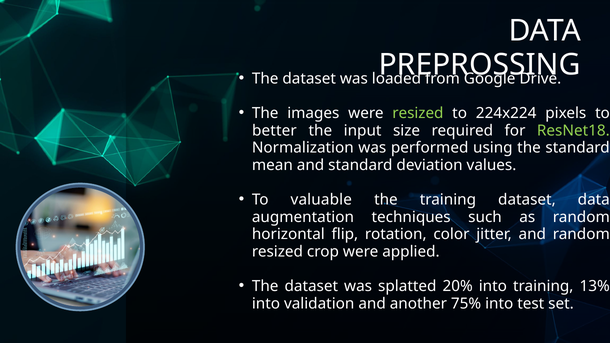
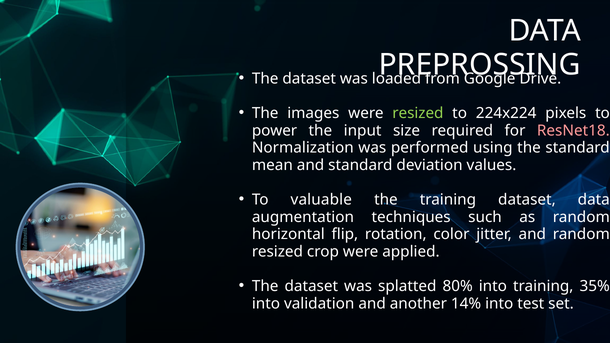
better: better -> power
ResNet18 colour: light green -> pink
20%: 20% -> 80%
13%: 13% -> 35%
75%: 75% -> 14%
